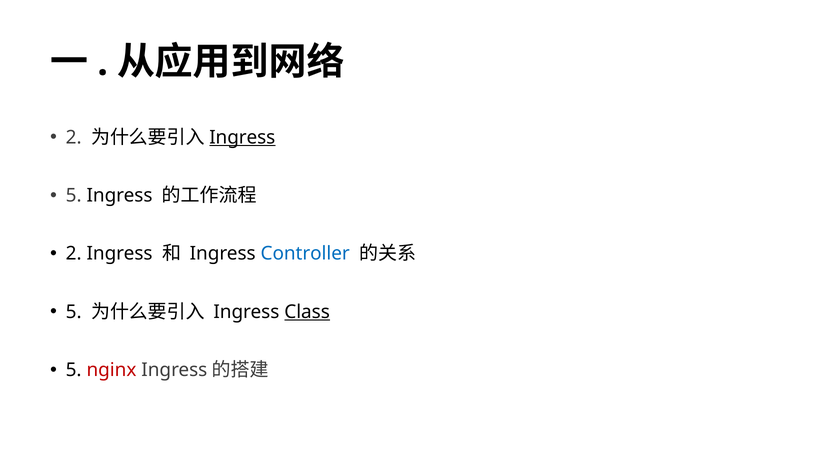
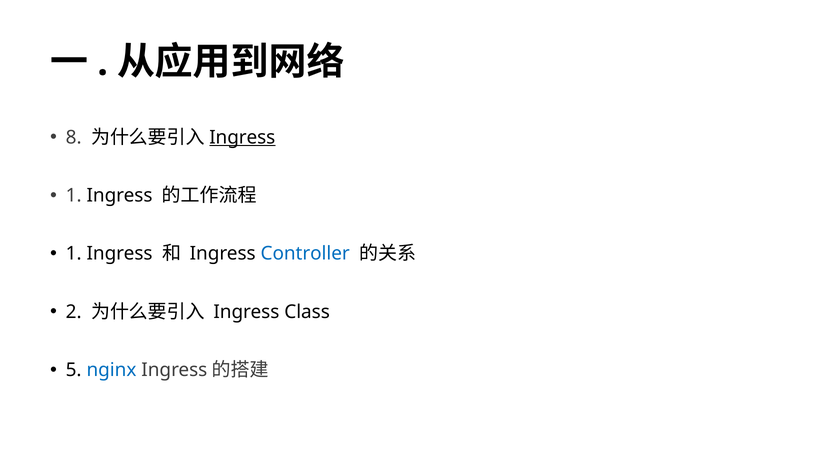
2 at (74, 137): 2 -> 8
5 at (74, 195): 5 -> 1
2 at (74, 254): 2 -> 1
5 at (74, 312): 5 -> 2
Class underline: present -> none
nginx colour: red -> blue
